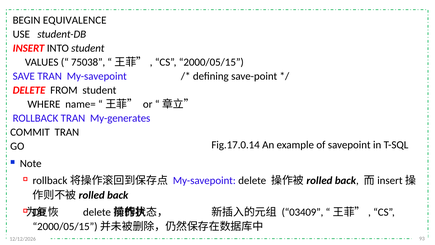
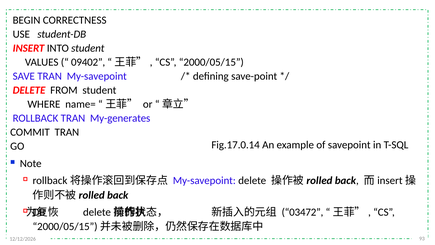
EQUIVALENCE: EQUIVALENCE -> CORRECTNESS
75038: 75038 -> 09402
03409: 03409 -> 03472
